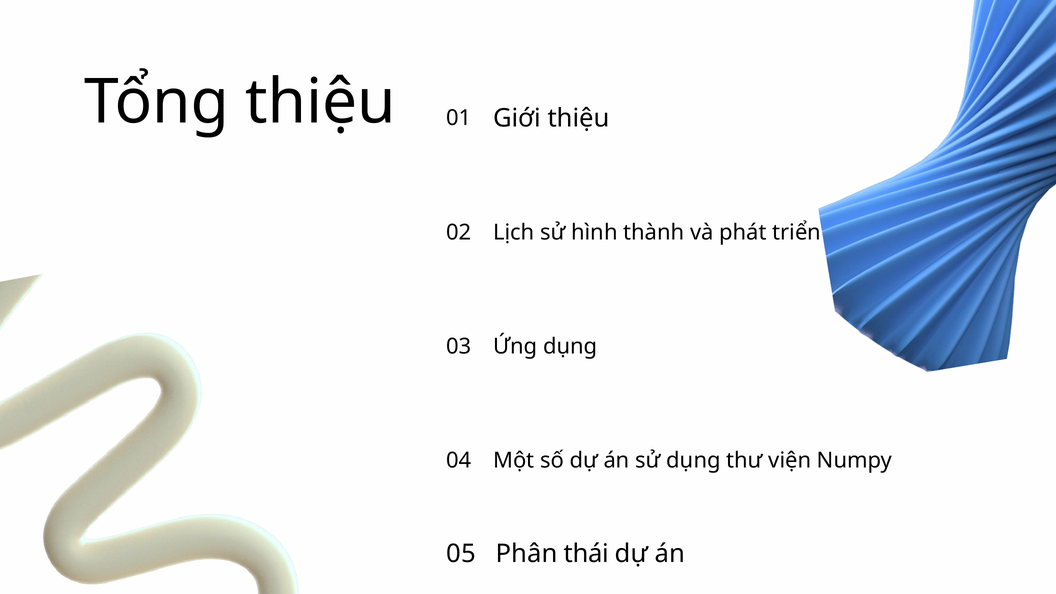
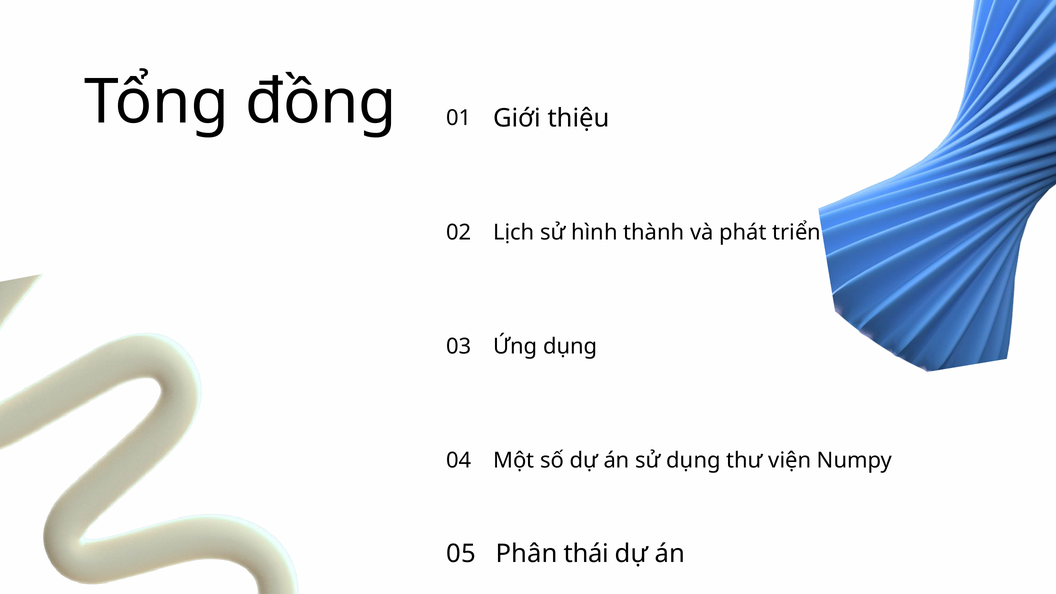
Tổng thiệu: thiệu -> đồng
